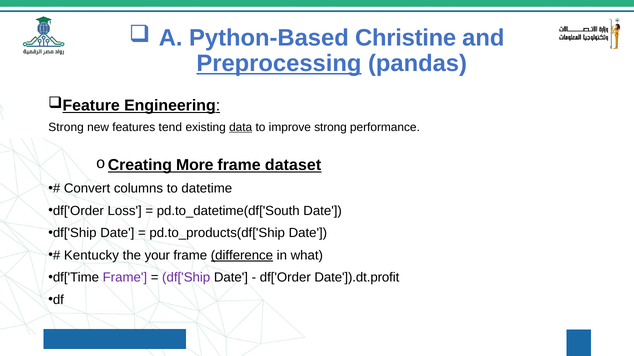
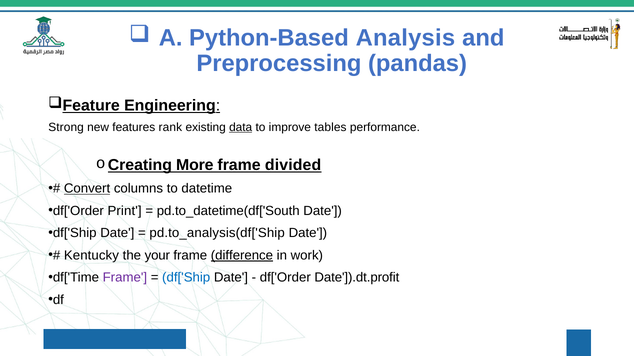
Christine: Christine -> Analysis
Preprocessing underline: present -> none
tend: tend -> rank
improve strong: strong -> tables
dataset: dataset -> divided
Convert underline: none -> present
Loss: Loss -> Print
pd.to_products(df['Ship: pd.to_products(df['Ship -> pd.to_analysis(df['Ship
what: what -> work
df['Ship at (186, 278) colour: purple -> blue
